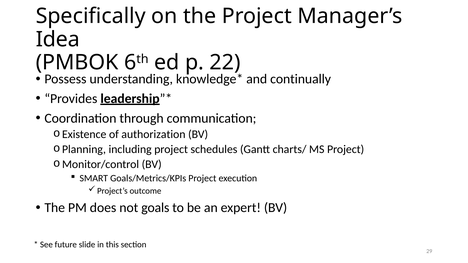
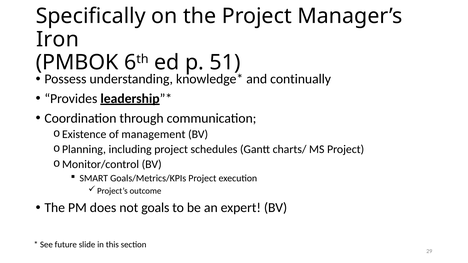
Idea: Idea -> Iron
22: 22 -> 51
authorization: authorization -> management
